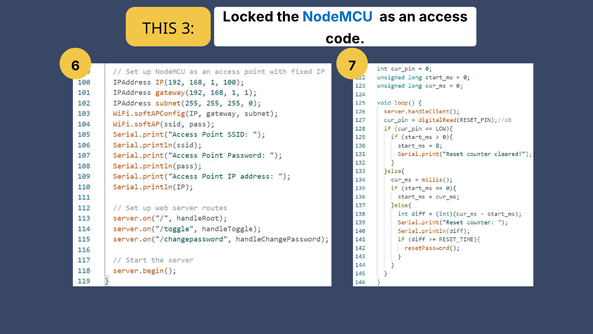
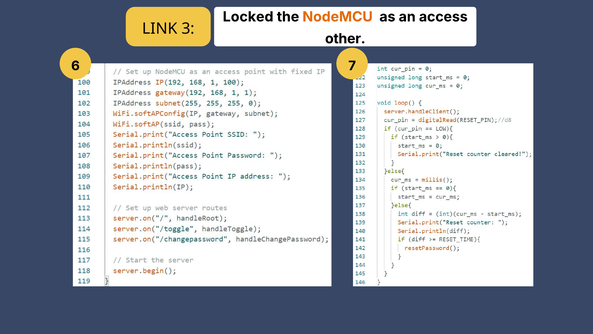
NodeMCU colour: blue -> orange
THIS: THIS -> LINK
code: code -> other
